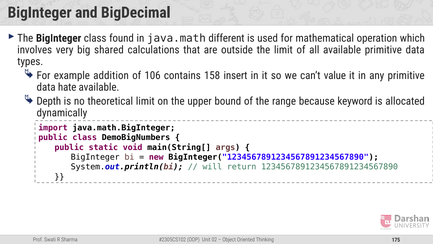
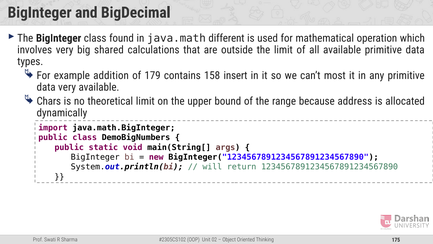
106: 106 -> 179
value: value -> most
data hate: hate -> very
Depth: Depth -> Chars
keyword: keyword -> address
